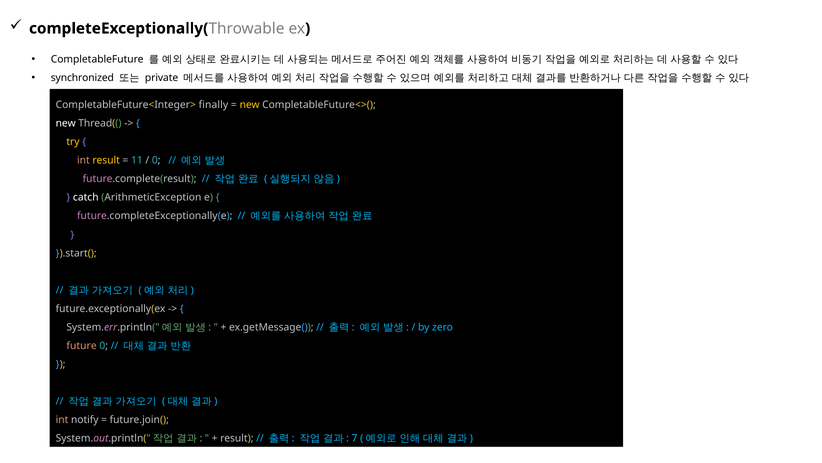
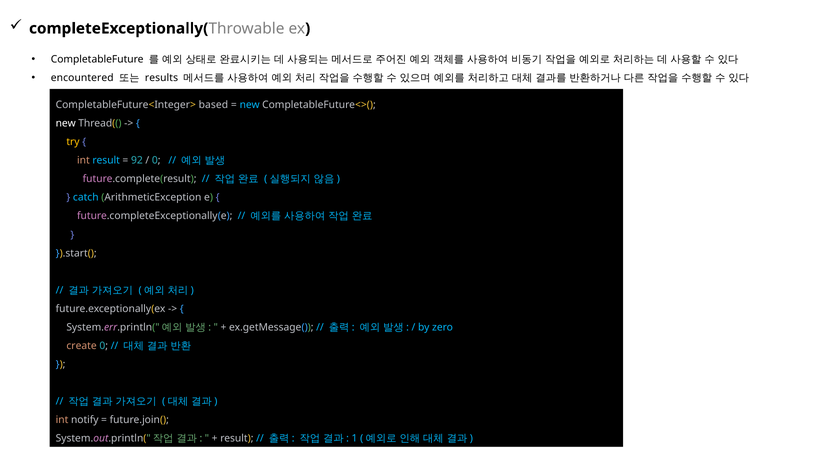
synchronized: synchronized -> encountered
private: private -> results
finally: finally -> based
new at (250, 105) colour: yellow -> light blue
result at (106, 160) colour: yellow -> light blue
11: 11 -> 92
catch colour: white -> light blue
future: future -> create
7: 7 -> 1
